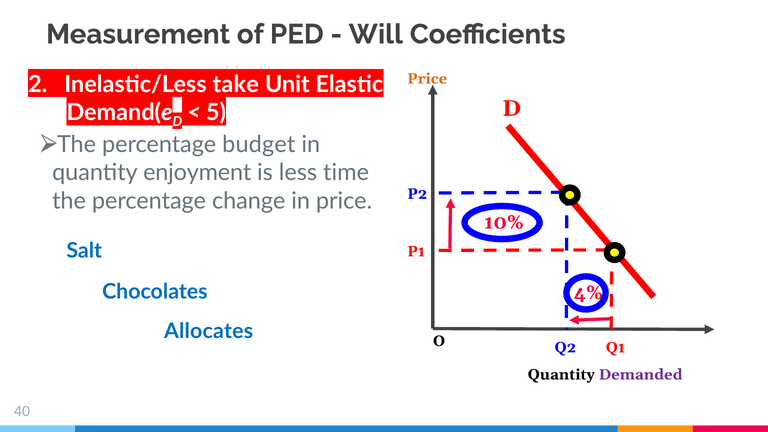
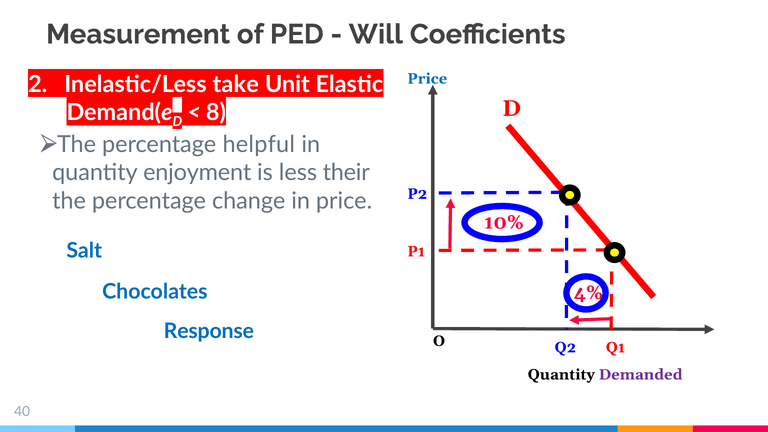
Price at (427, 79) colour: orange -> blue
5: 5 -> 8
budget: budget -> helpful
time: time -> their
Allocates: Allocates -> Response
